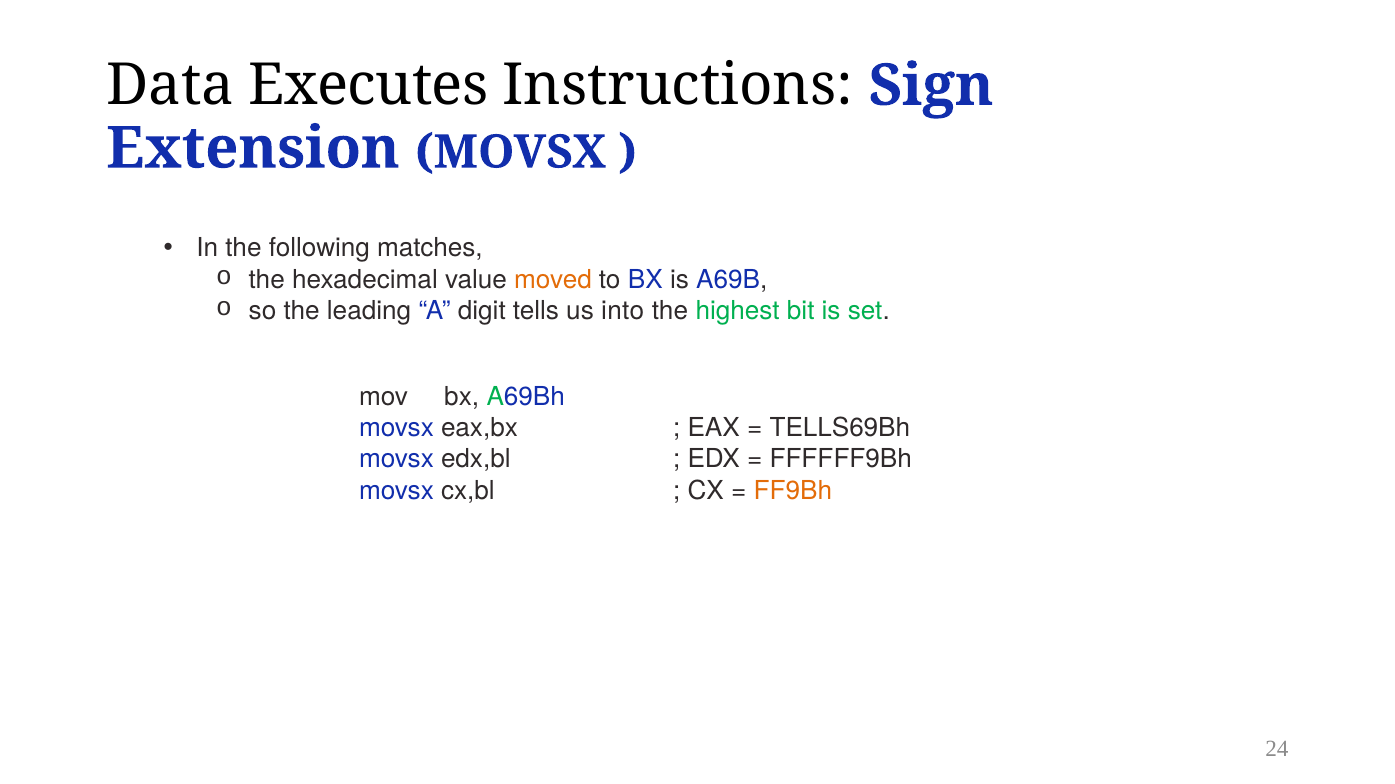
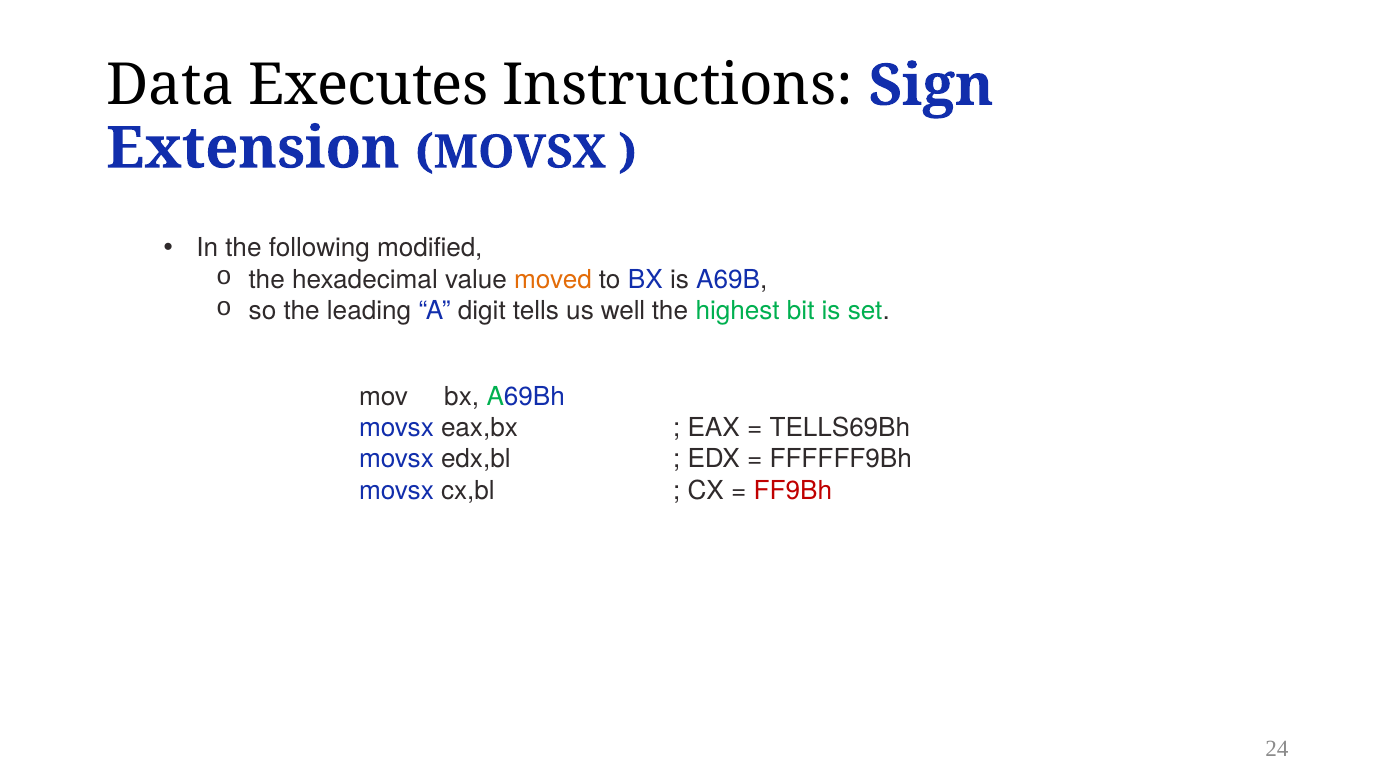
matches: matches -> modified
into: into -> well
FF9Bh colour: orange -> red
